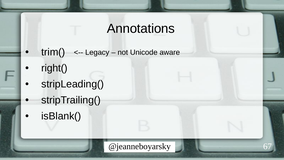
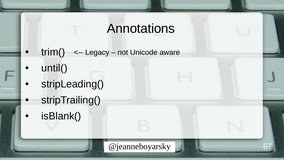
right(: right( -> until(
